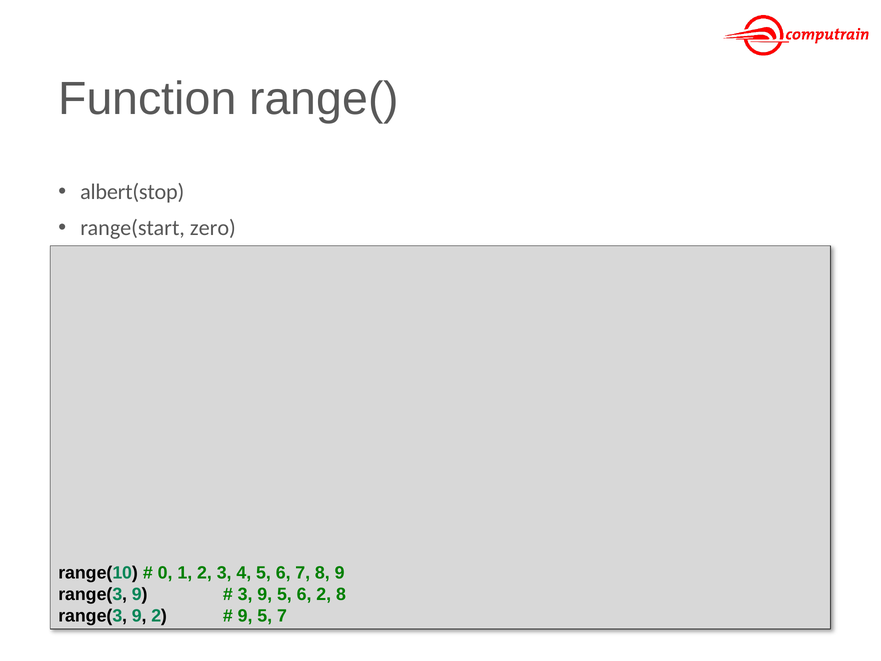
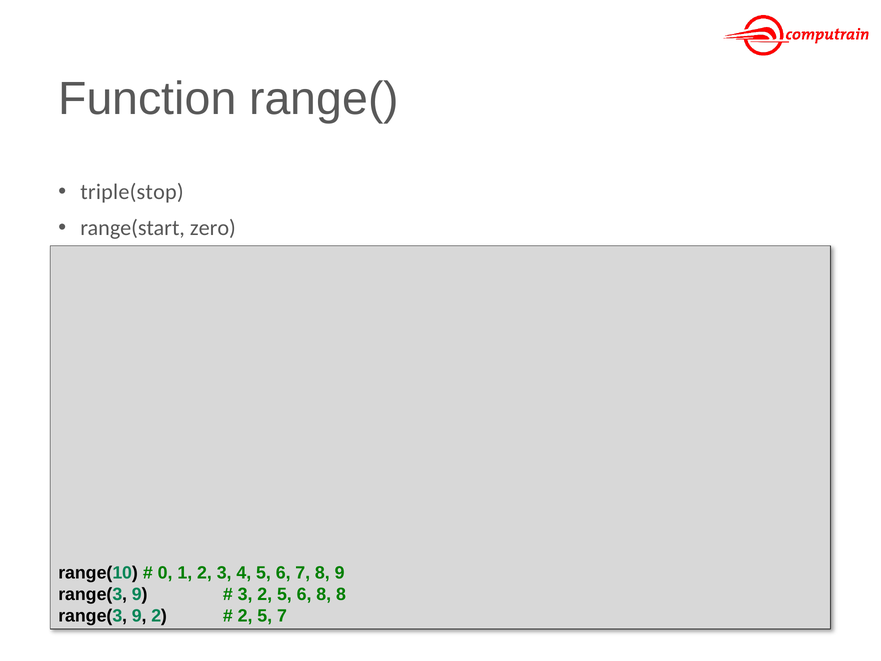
albert(stop: albert(stop -> triple(stop
3 9: 9 -> 2
6 2: 2 -> 8
9 at (245, 615): 9 -> 2
